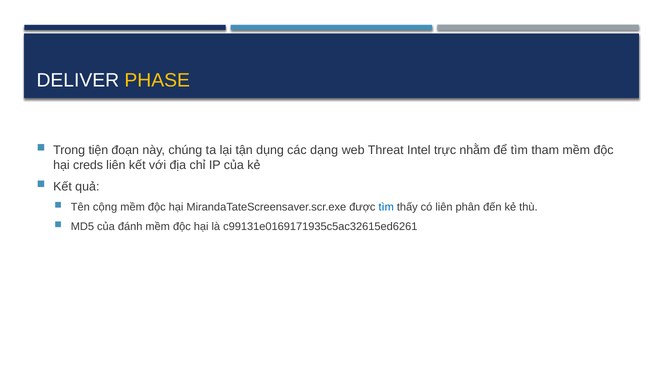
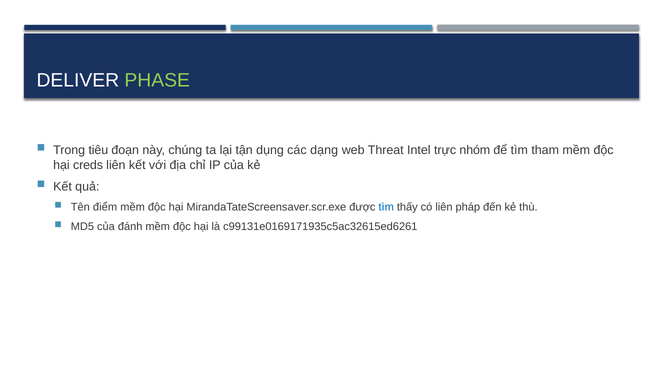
PHASE colour: yellow -> light green
tiện: tiện -> tiêu
nhằm: nhằm -> nhóm
cộng: cộng -> điểm
phân: phân -> pháp
